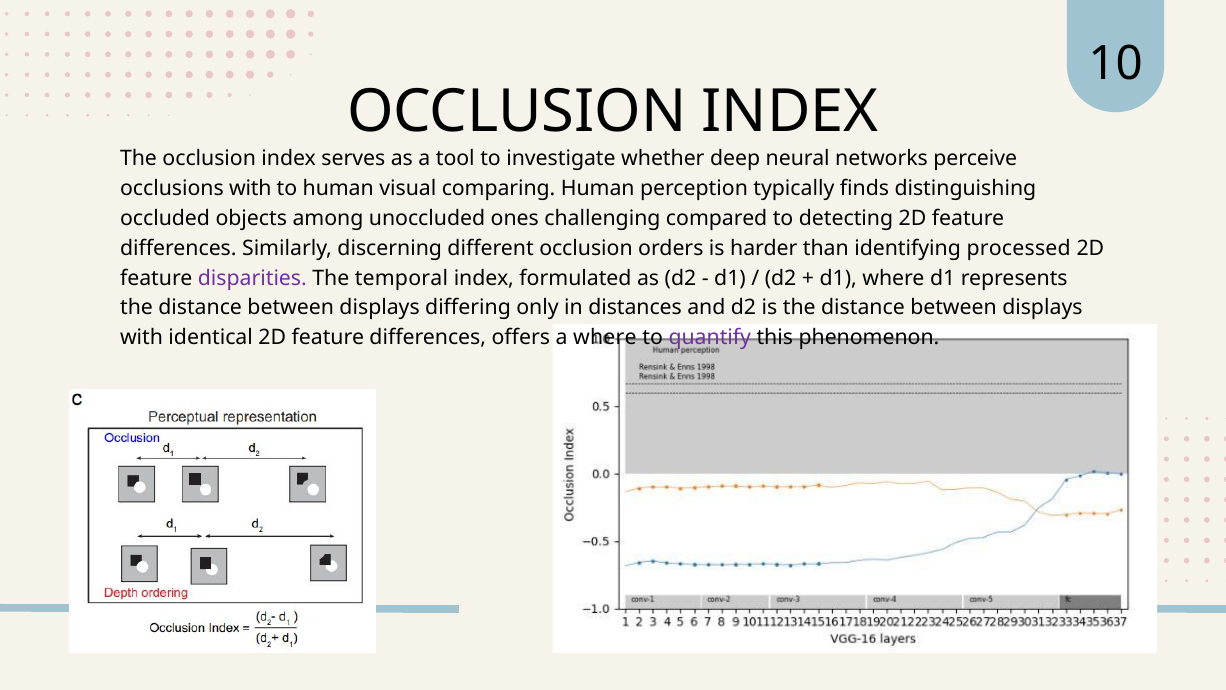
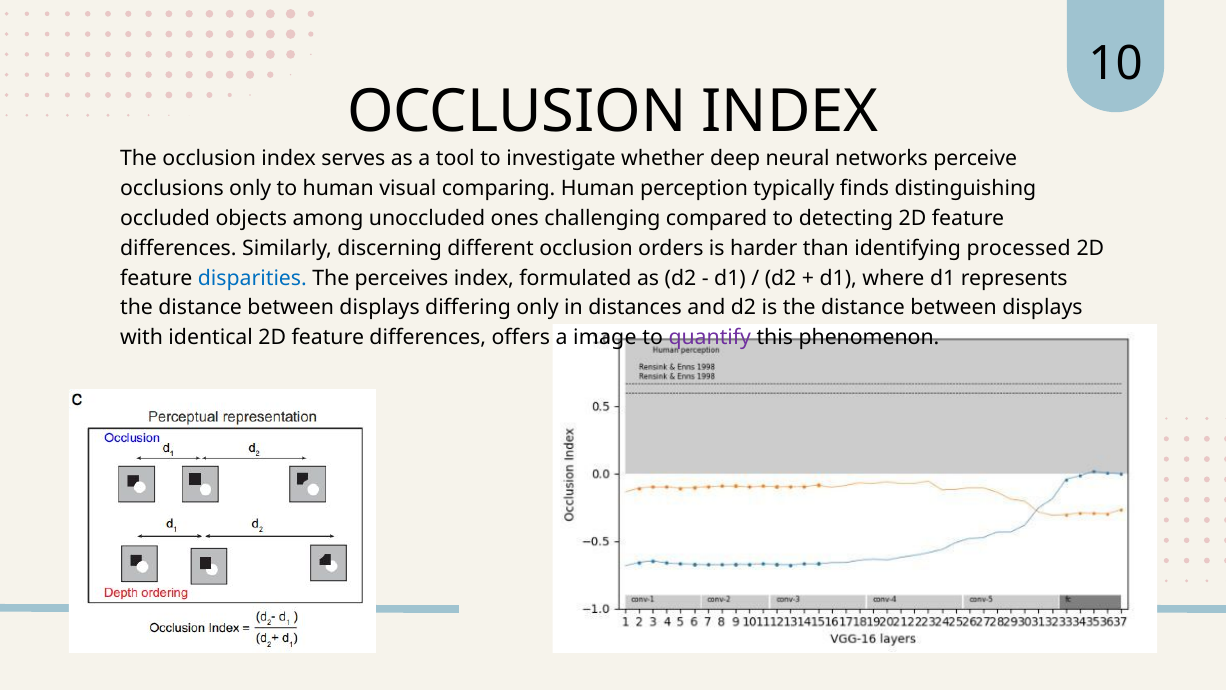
occlusions with: with -> only
disparities colour: purple -> blue
temporal: temporal -> perceives
a where: where -> image
